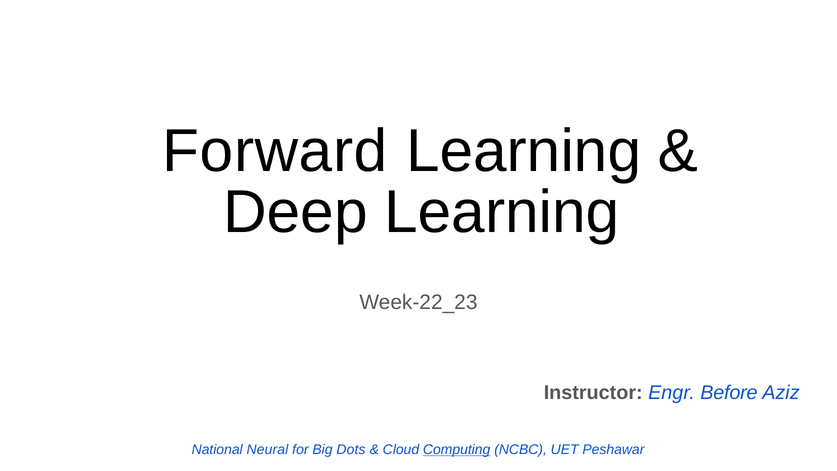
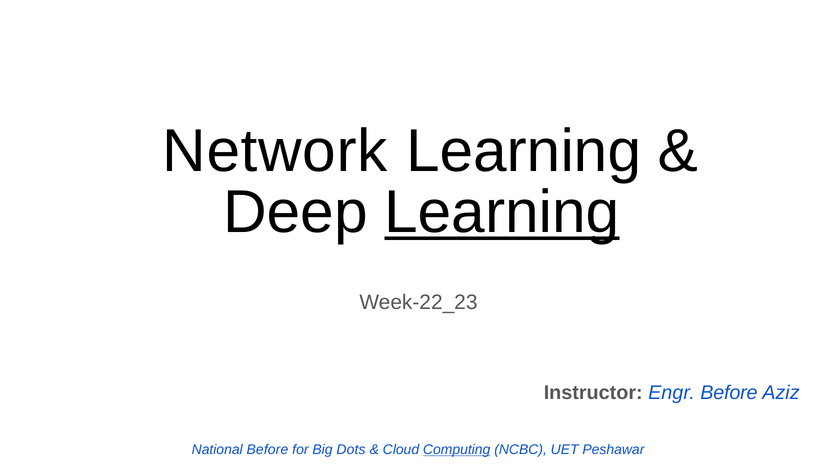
Forward: Forward -> Network
Learning at (502, 212) underline: none -> present
National Neural: Neural -> Before
